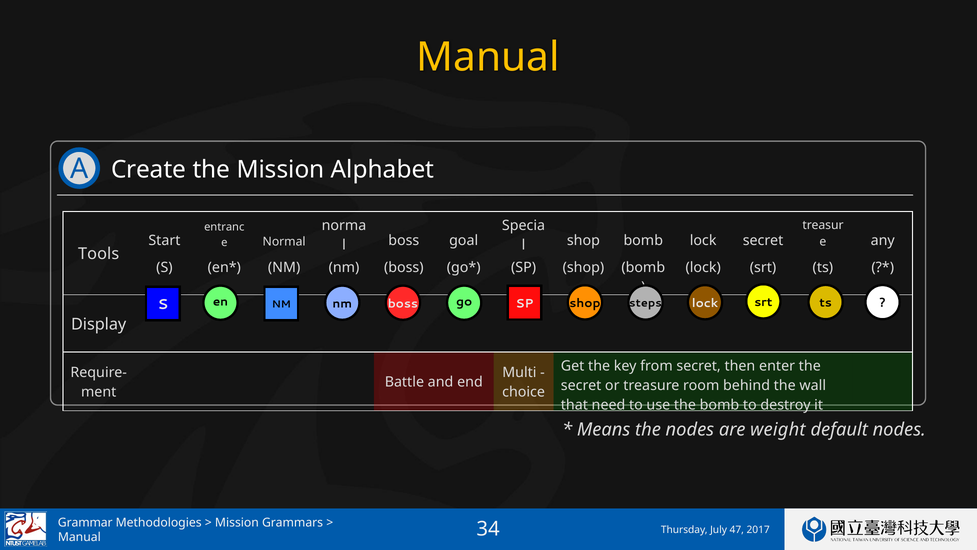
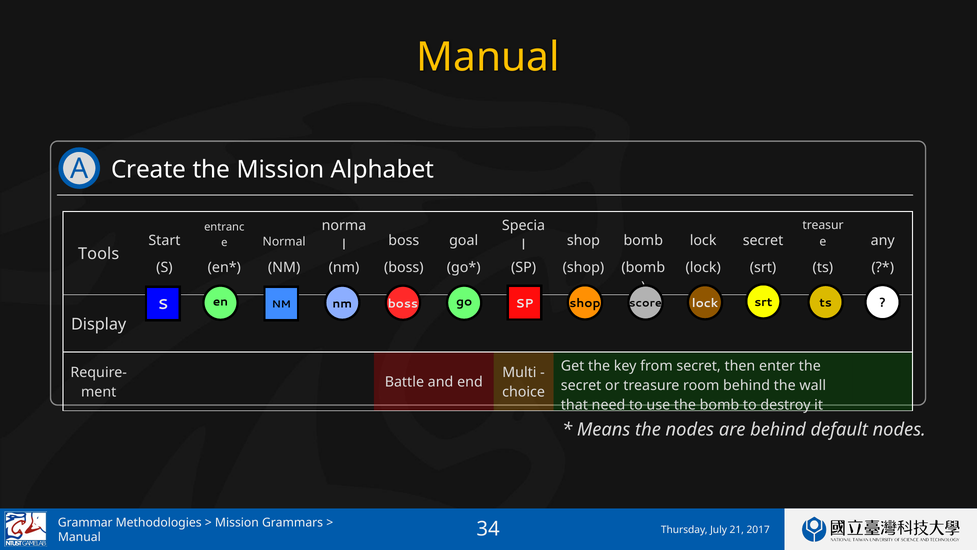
steps: steps -> score
are weight: weight -> behind
47: 47 -> 21
